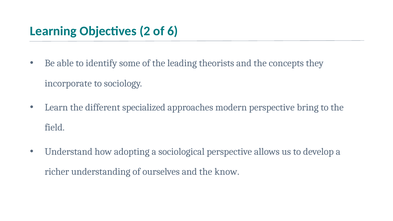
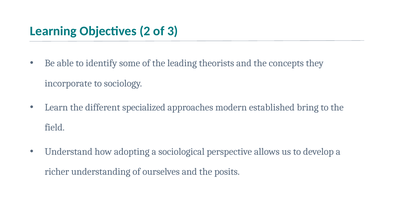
6: 6 -> 3
modern perspective: perspective -> established
know: know -> posits
